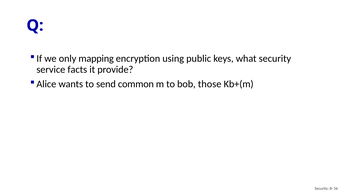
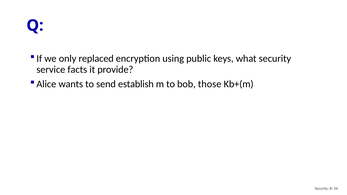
mapping: mapping -> replaced
common: common -> establish
